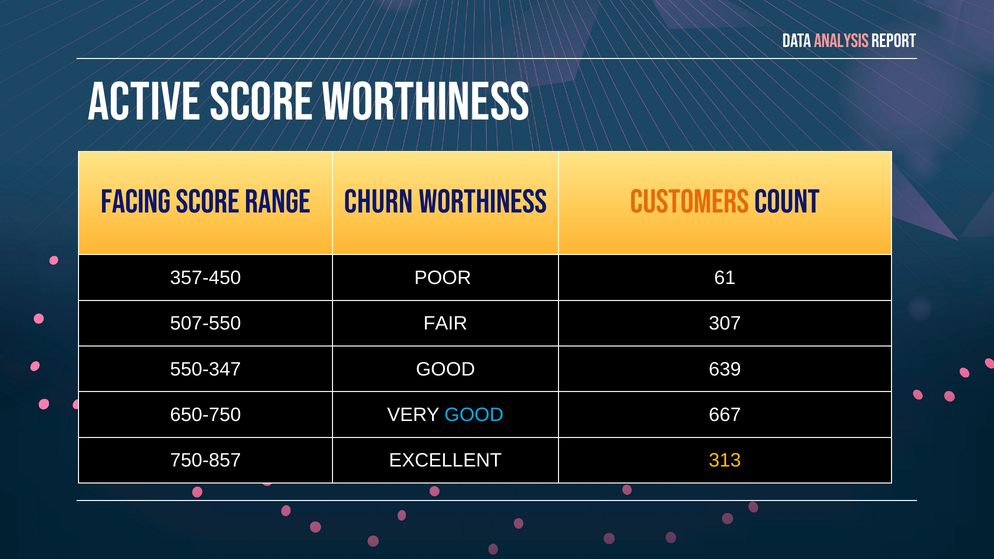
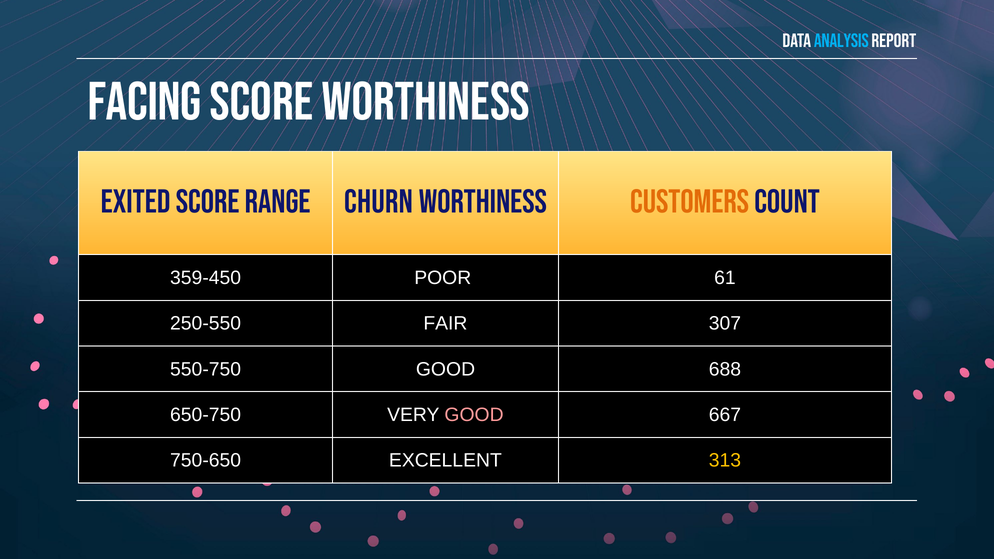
ANALYSIS colour: pink -> light blue
ACTIVE: ACTIVE -> FACING
FACING: FACING -> EXITED
357-450: 357-450 -> 359-450
507-550: 507-550 -> 250-550
550-347: 550-347 -> 550-750
639: 639 -> 688
GOOD at (474, 415) colour: light blue -> pink
750-857: 750-857 -> 750-650
